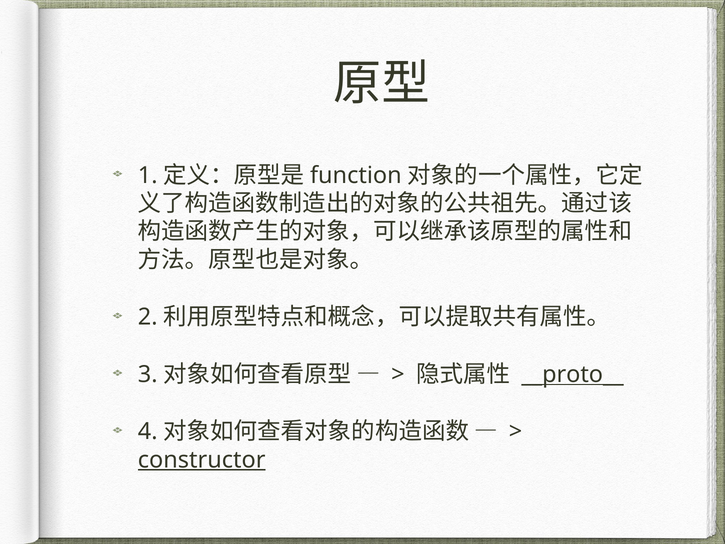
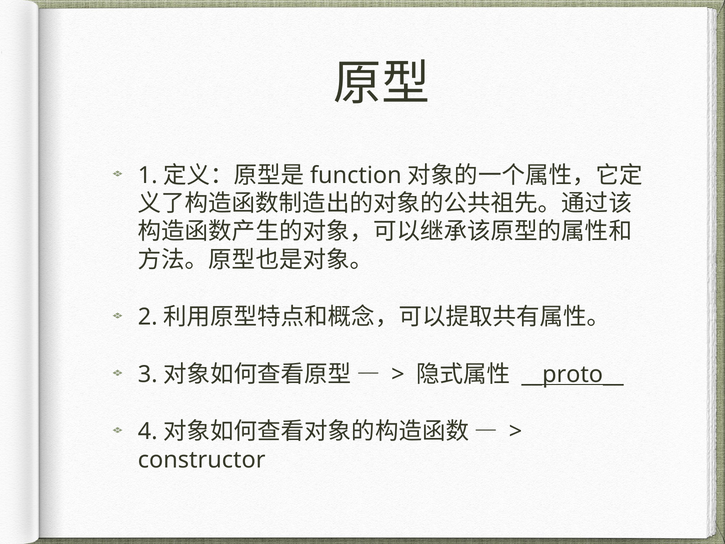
constructor underline: present -> none
